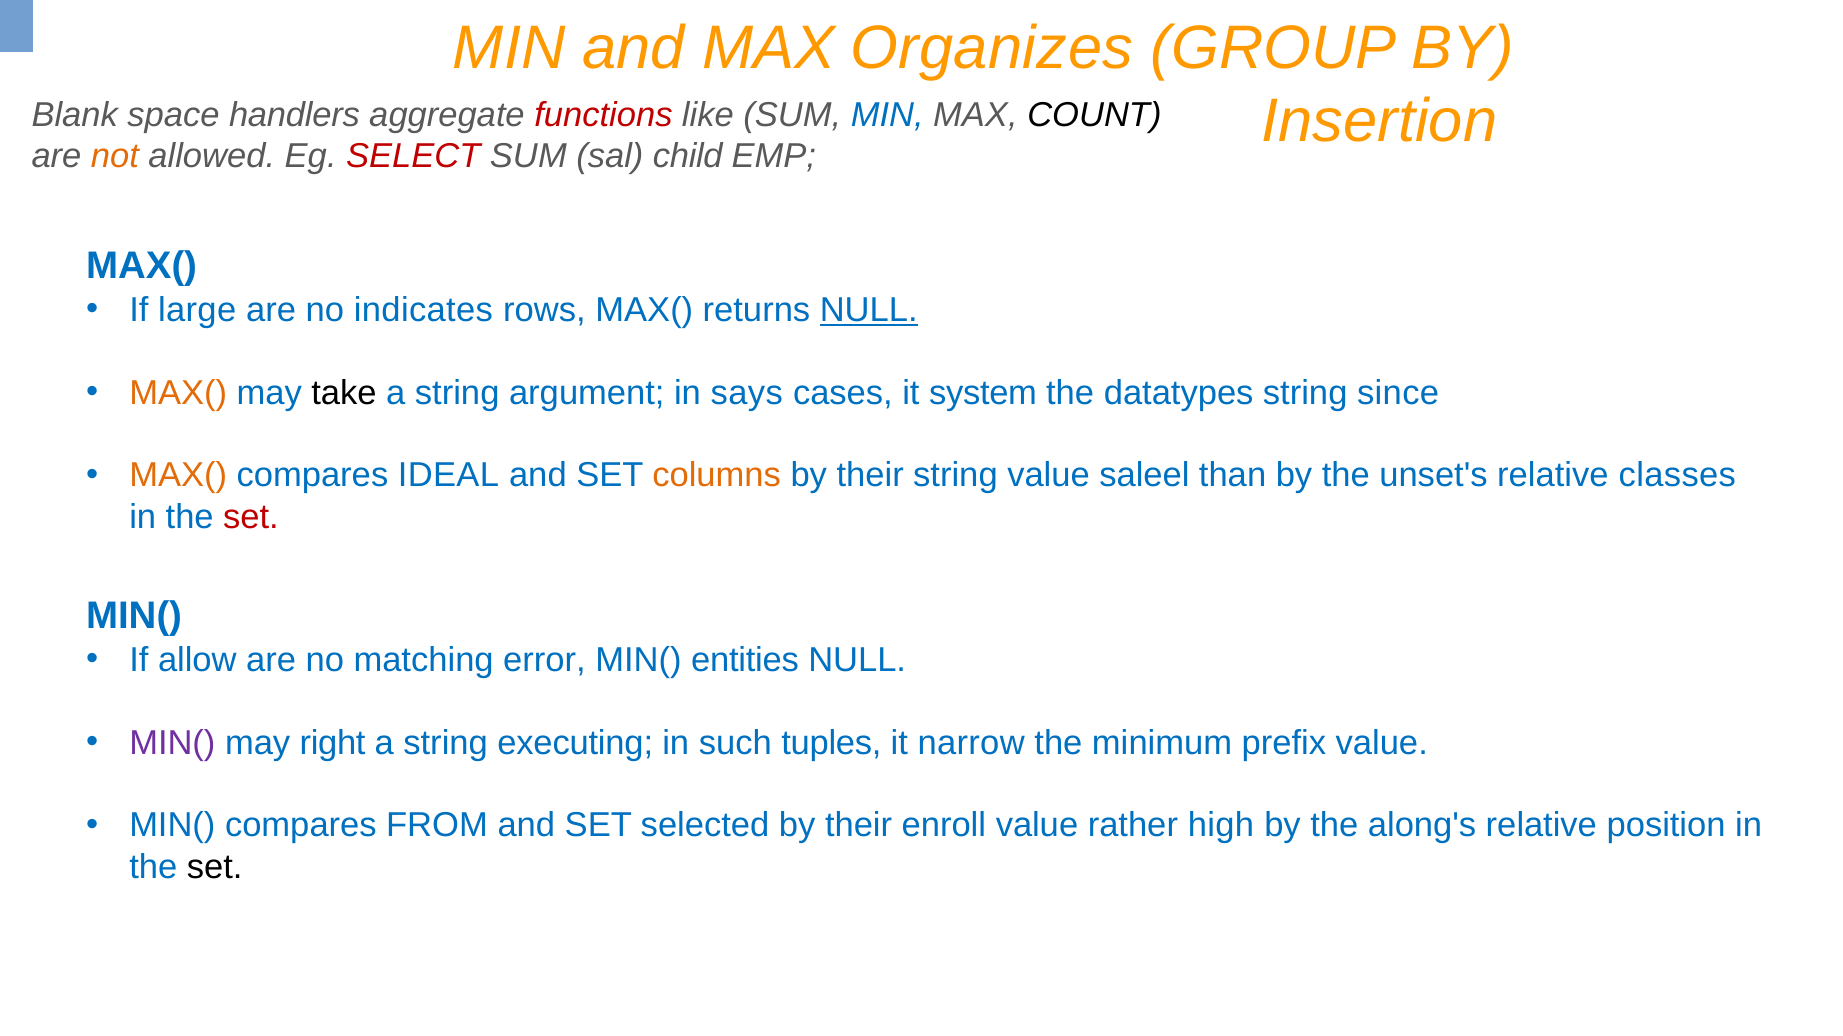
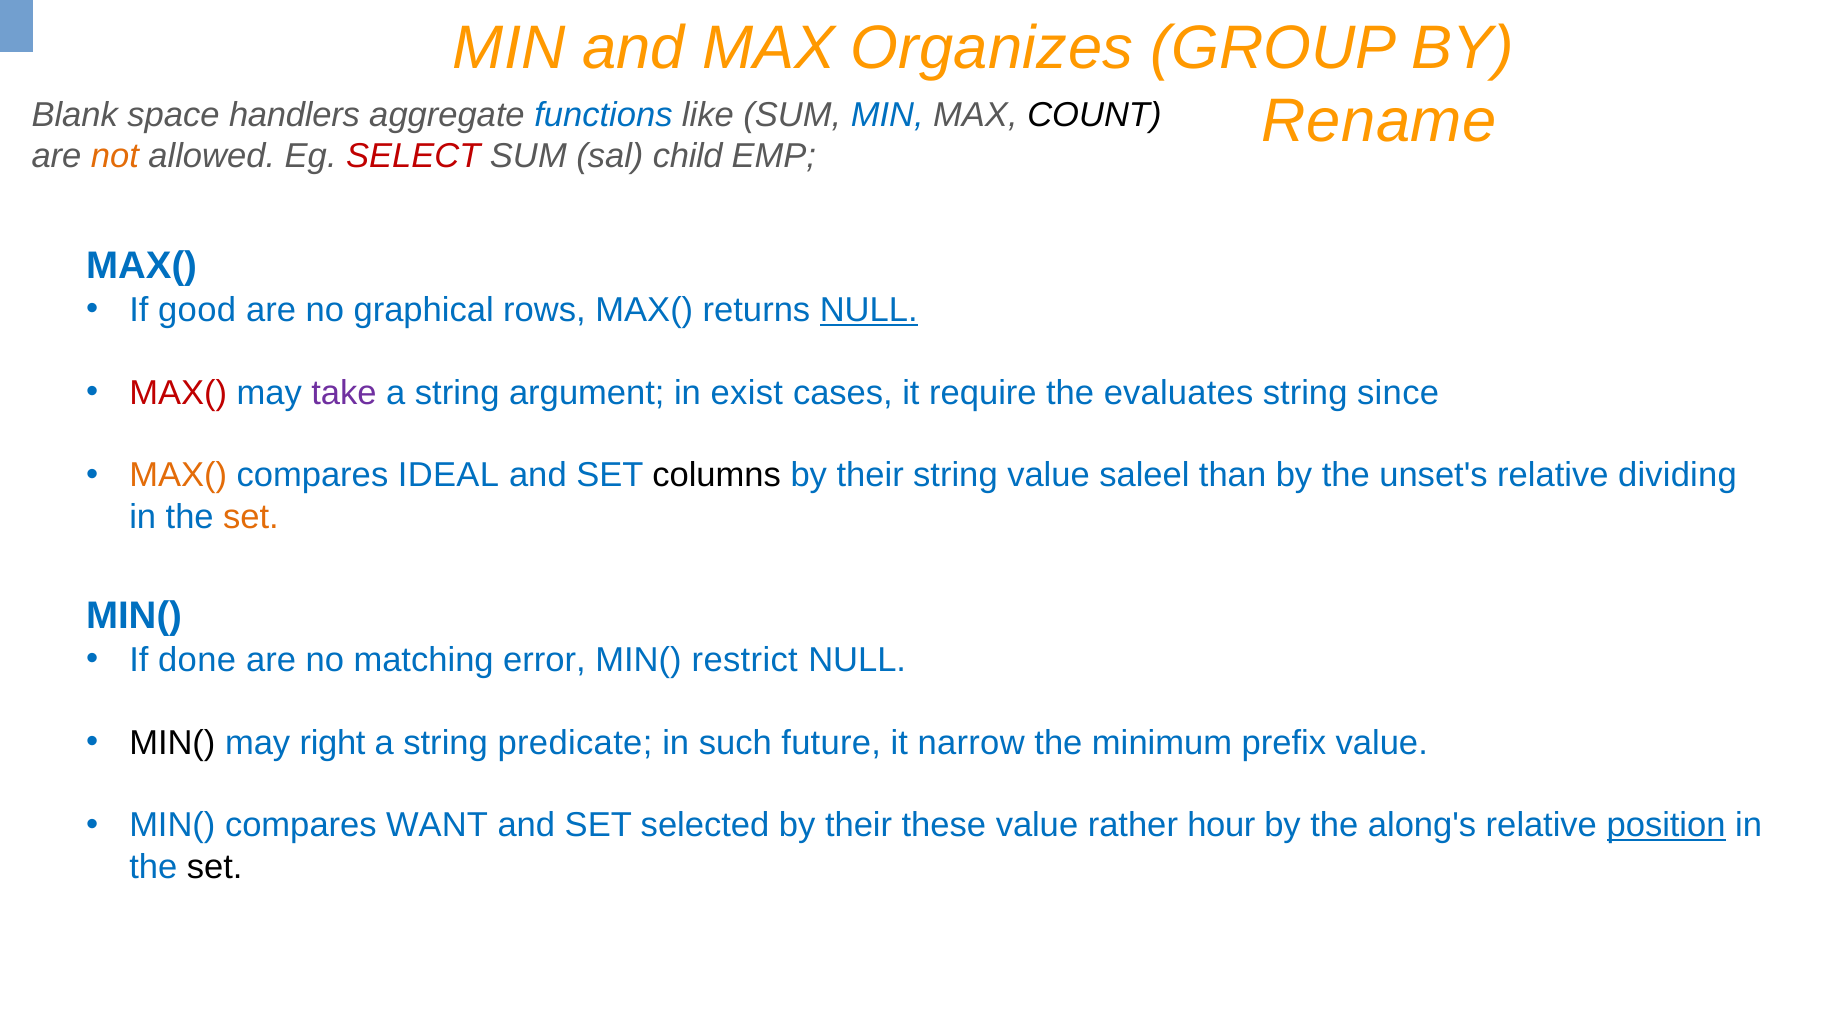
Insertion: Insertion -> Rename
functions colour: red -> blue
large: large -> good
indicates: indicates -> graphical
MAX( at (178, 393) colour: orange -> red
take colour: black -> purple
says: says -> exist
system: system -> require
datatypes: datatypes -> evaluates
columns colour: orange -> black
classes: classes -> dividing
set at (251, 517) colour: red -> orange
allow: allow -> done
entities: entities -> restrict
MIN( at (172, 743) colour: purple -> black
executing: executing -> predicate
tuples: tuples -> future
FROM: FROM -> WANT
enroll: enroll -> these
high: high -> hour
position underline: none -> present
